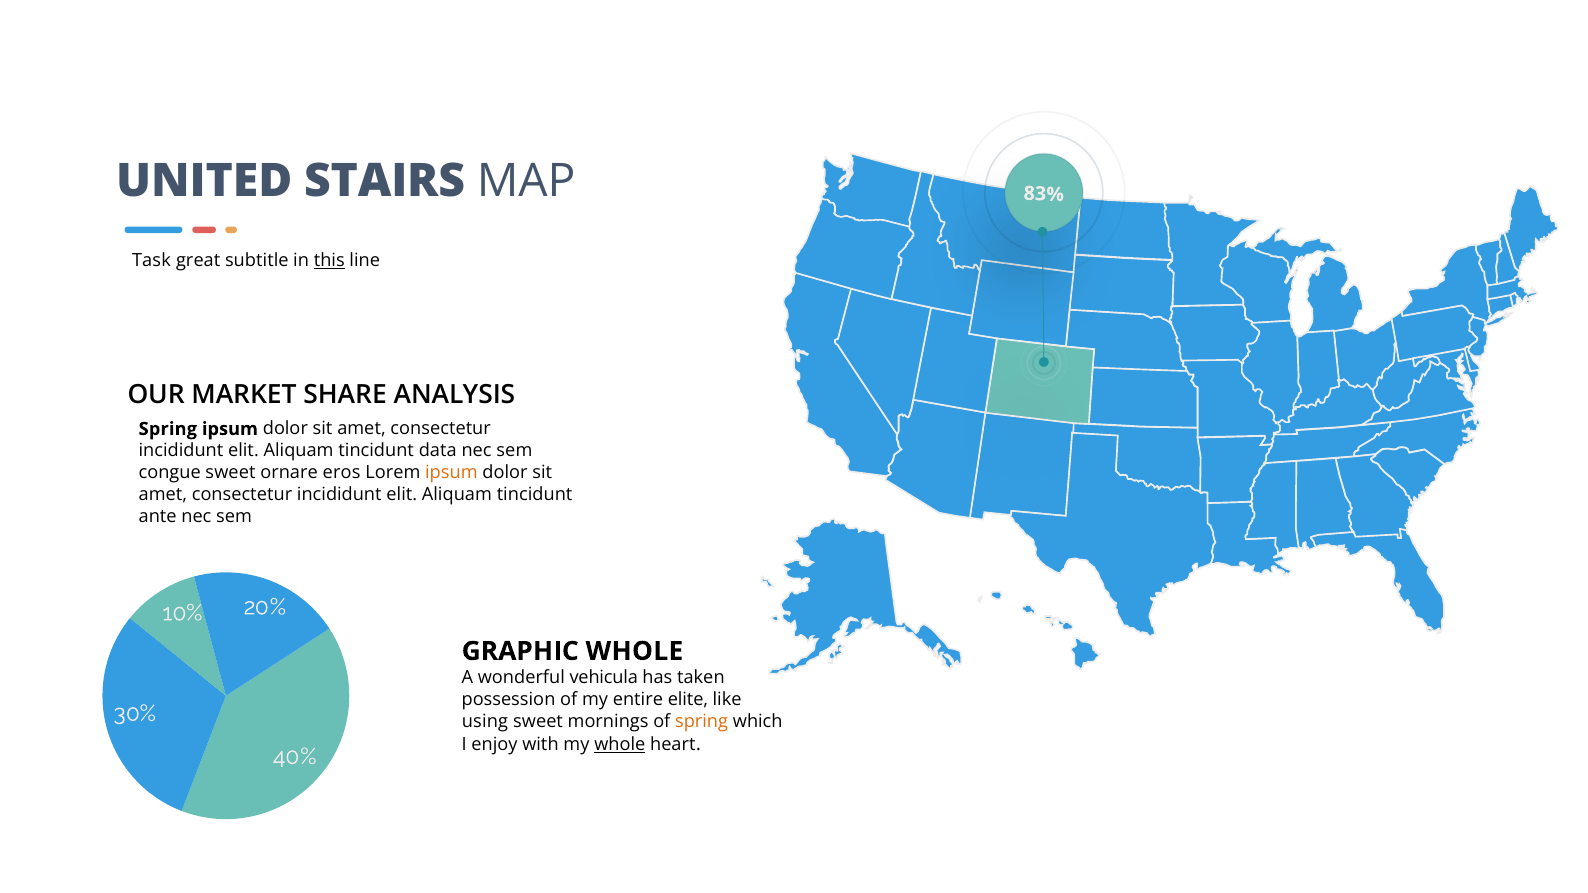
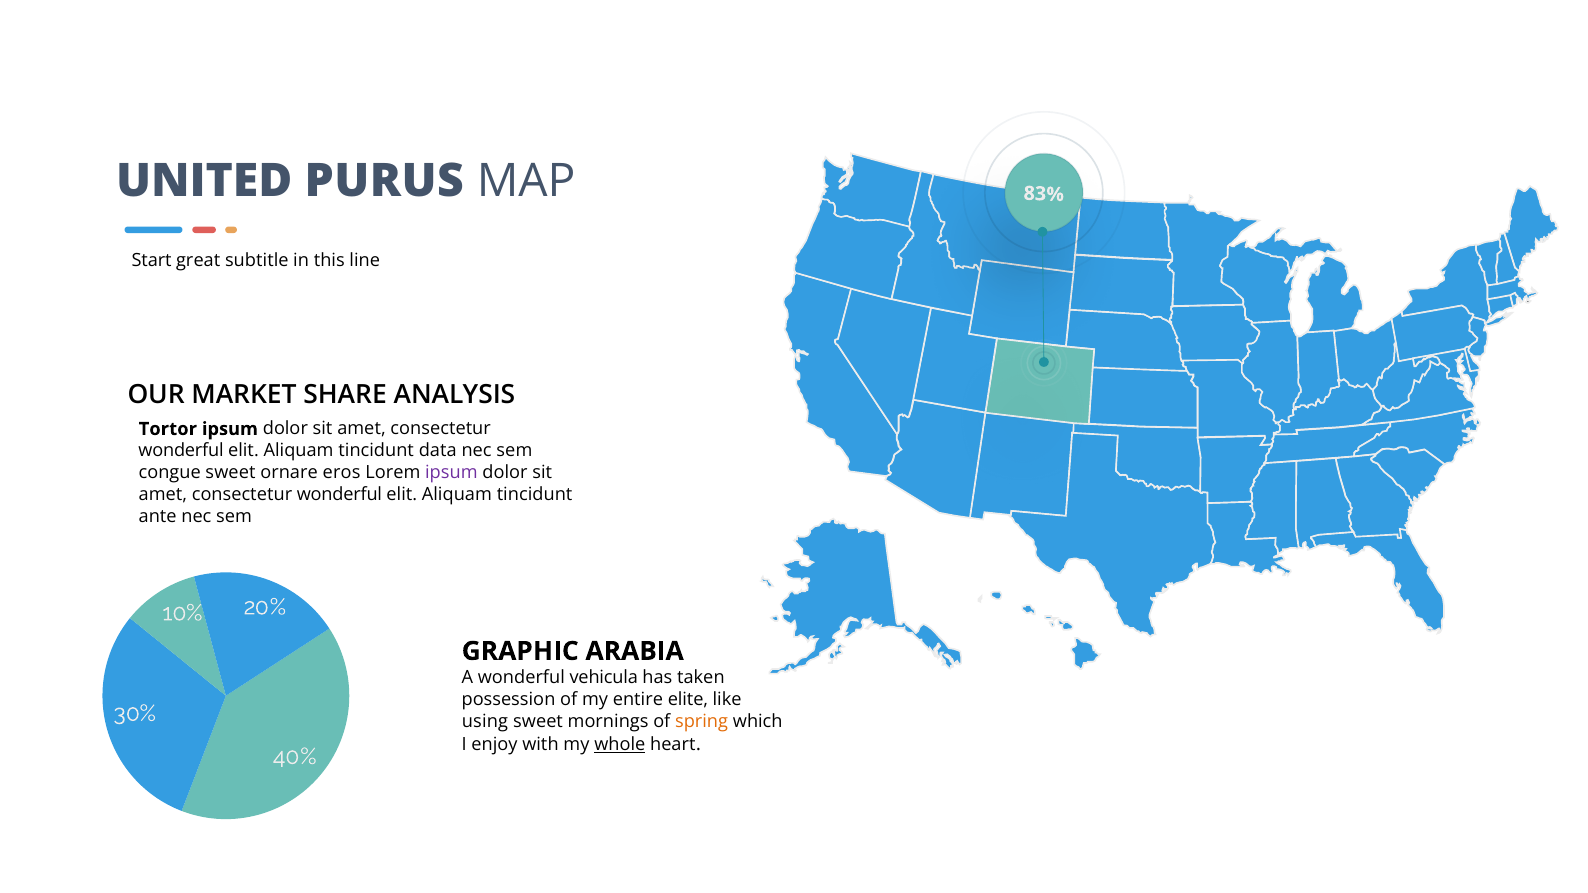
STAIRS: STAIRS -> PURUS
Task: Task -> Start
this underline: present -> none
Spring at (168, 429): Spring -> Tortor
incididunt at (181, 451): incididunt -> wonderful
ipsum at (451, 473) colour: orange -> purple
incididunt at (339, 495): incididunt -> wonderful
GRAPHIC WHOLE: WHOLE -> ARABIA
